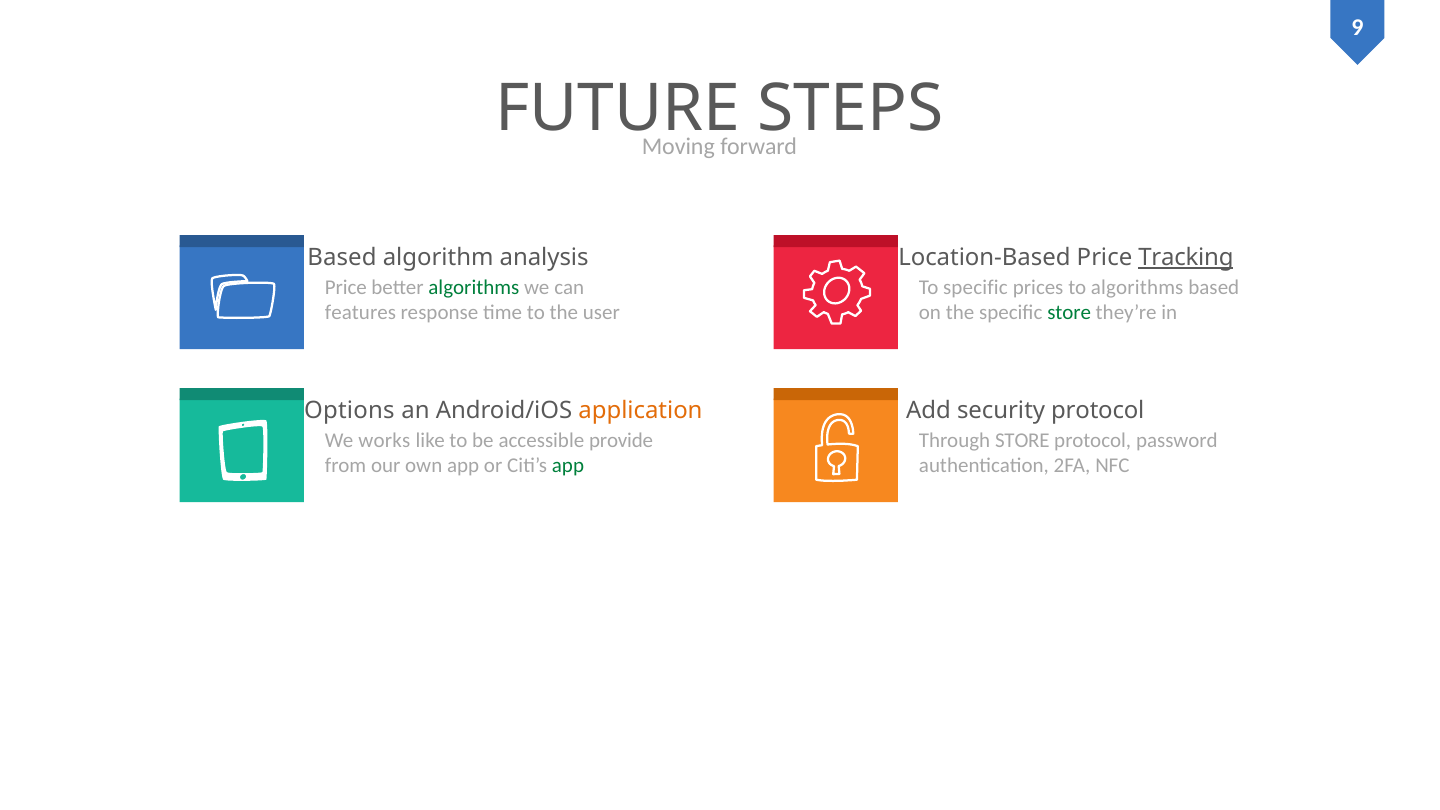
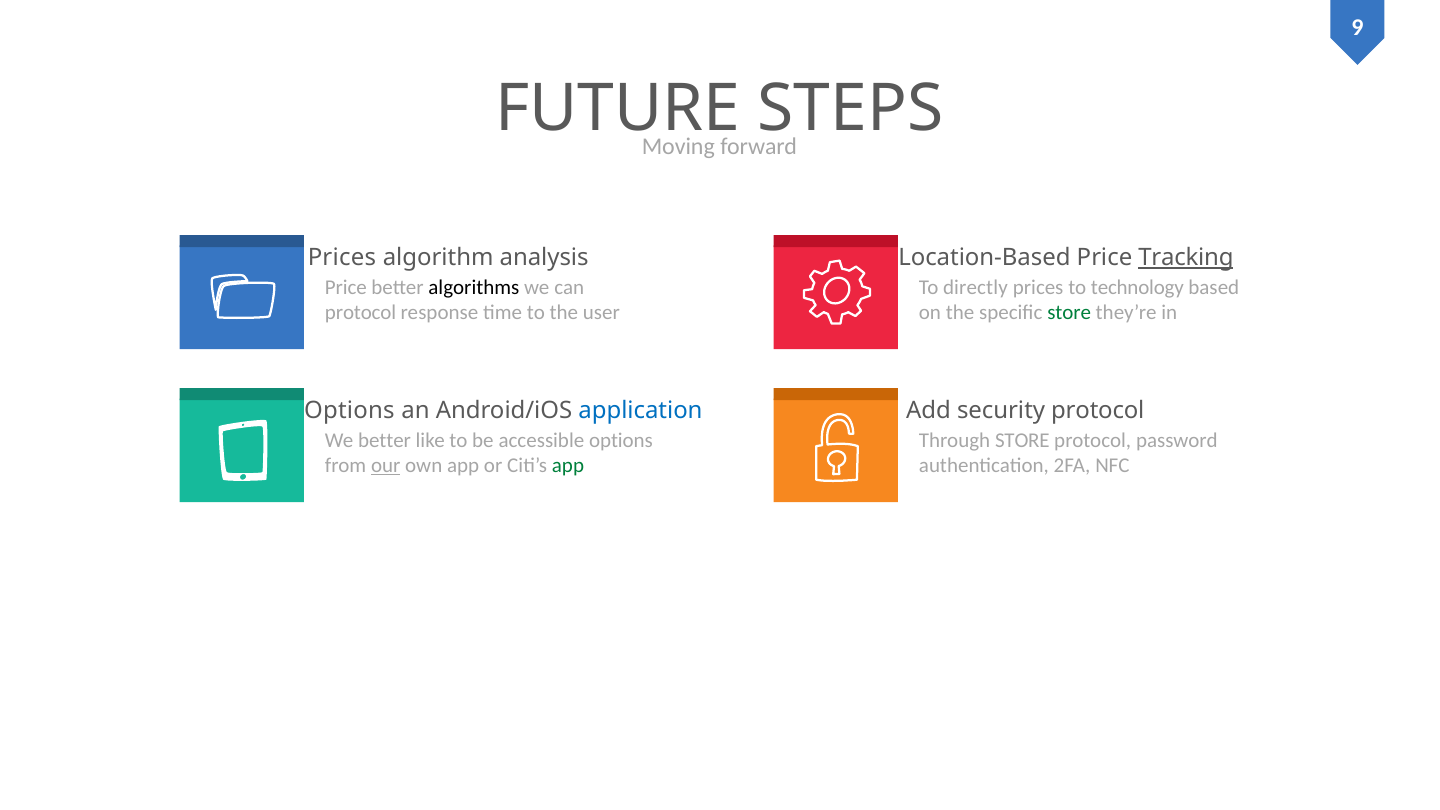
Based at (342, 258): Based -> Prices
algorithms at (474, 287) colour: green -> black
To specific: specific -> directly
to algorithms: algorithms -> technology
features at (360, 312): features -> protocol
application colour: orange -> blue
We works: works -> better
accessible provide: provide -> options
our underline: none -> present
